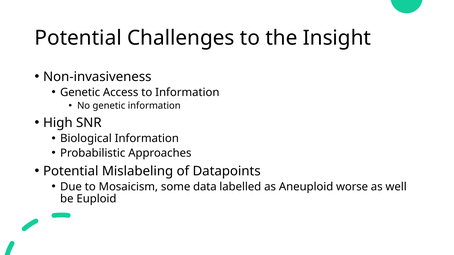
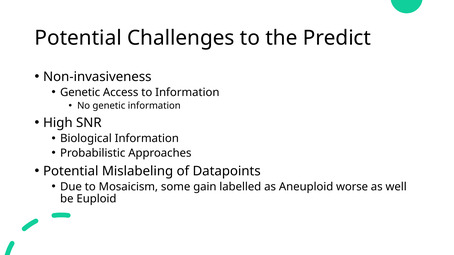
Insight: Insight -> Predict
data: data -> gain
